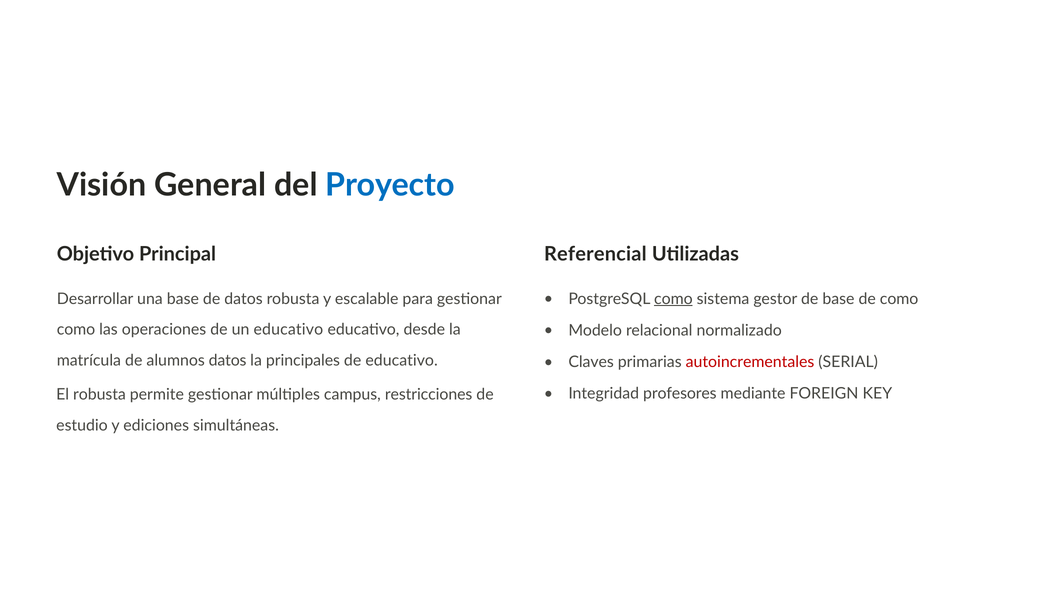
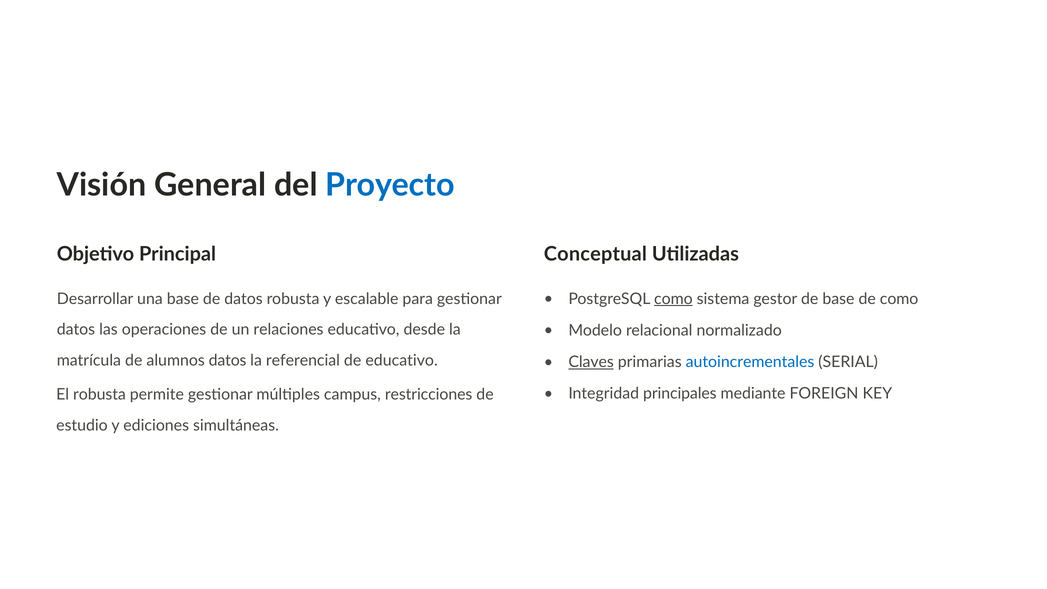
Referencial: Referencial -> Conceptual
como at (76, 330): como -> datos
un educativo: educativo -> relaciones
principales: principales -> referencial
Claves underline: none -> present
autoincrementales colour: red -> blue
profesores: profesores -> principales
